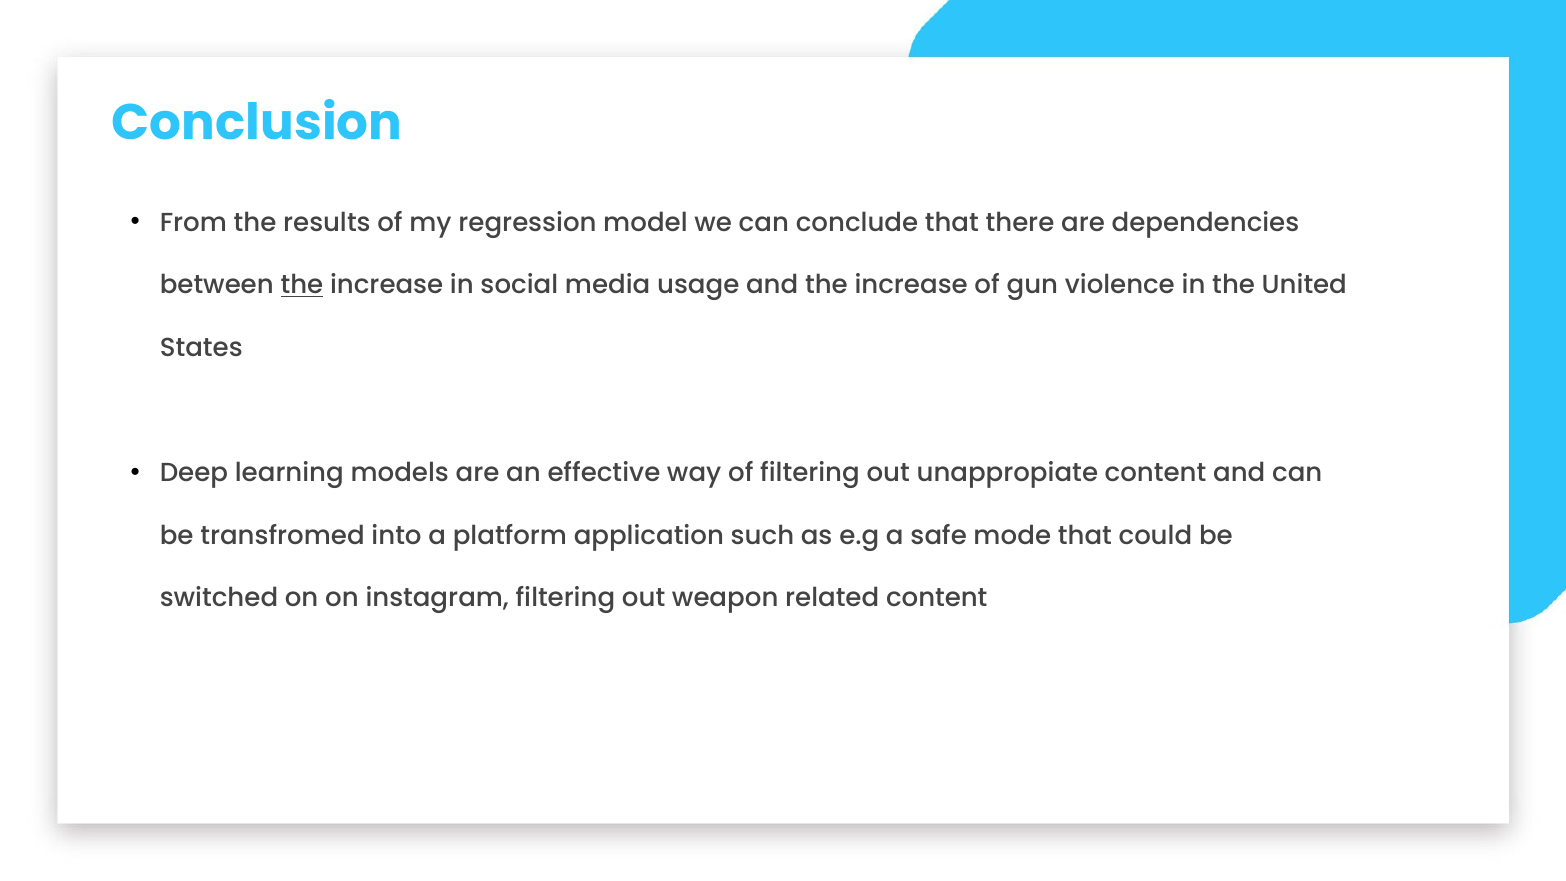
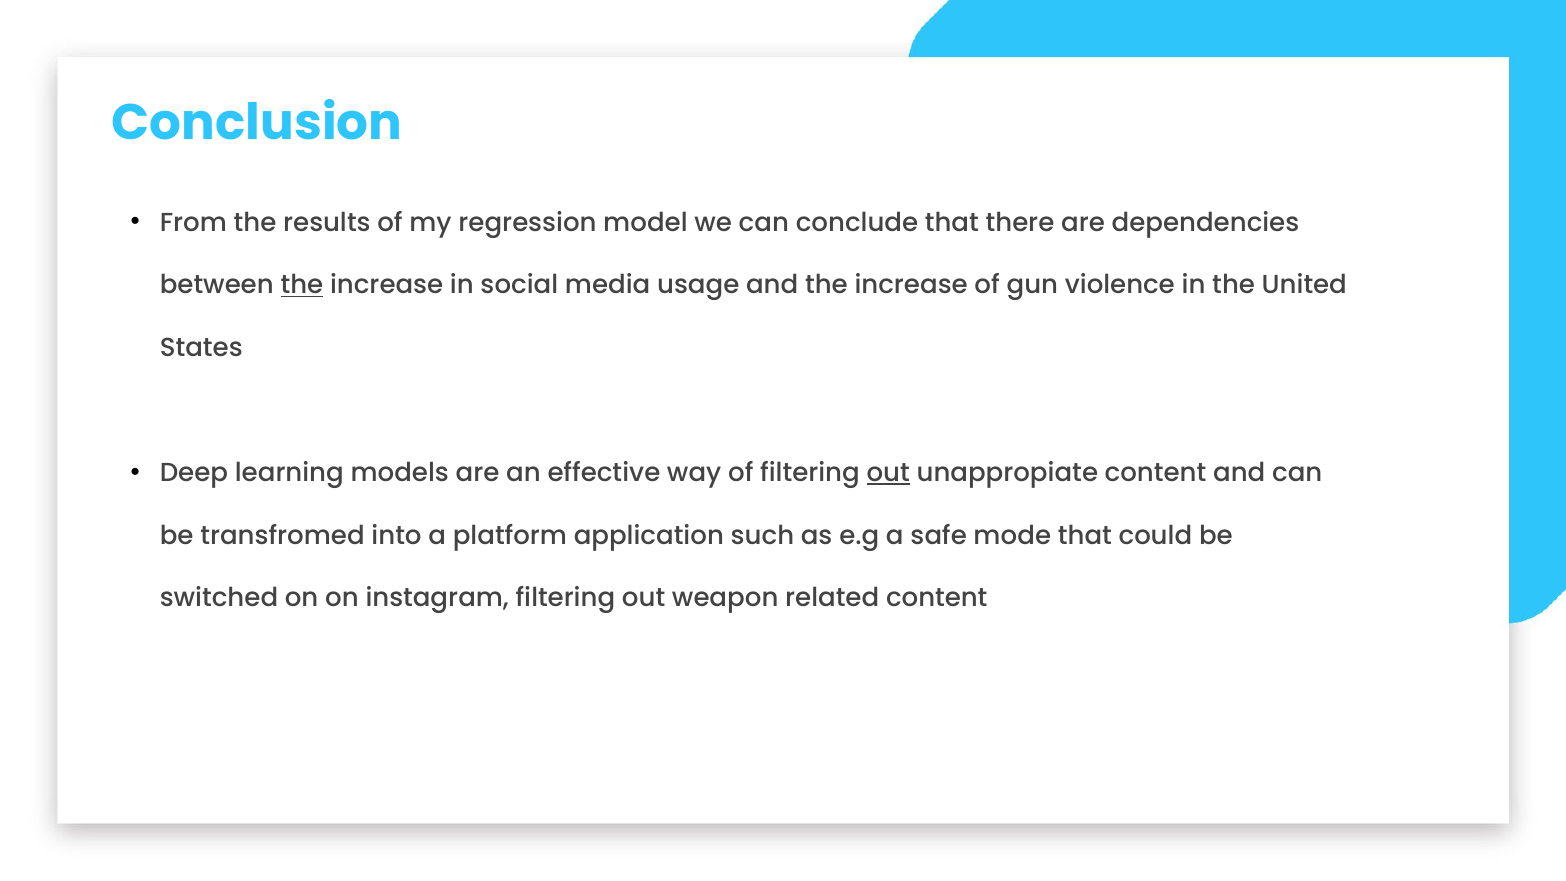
out at (888, 473) underline: none -> present
